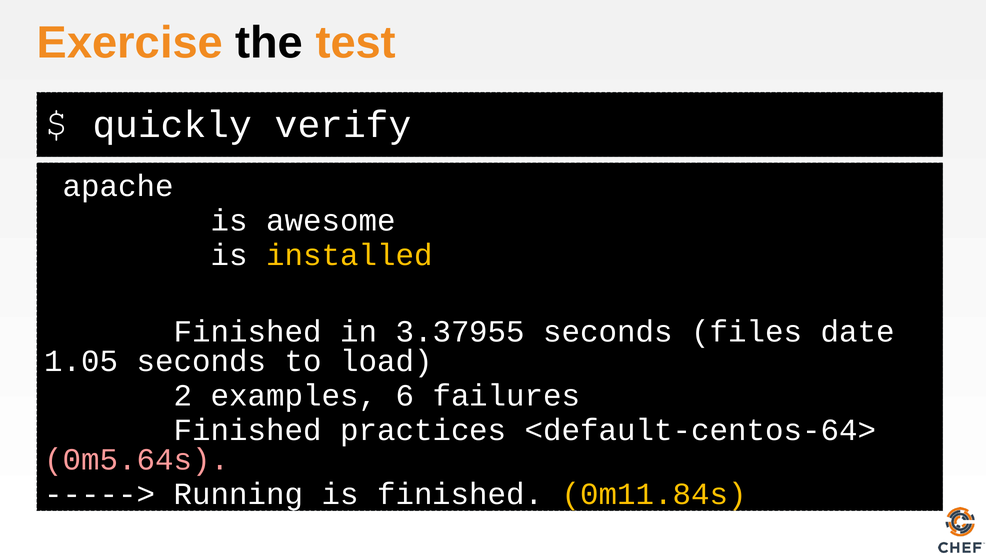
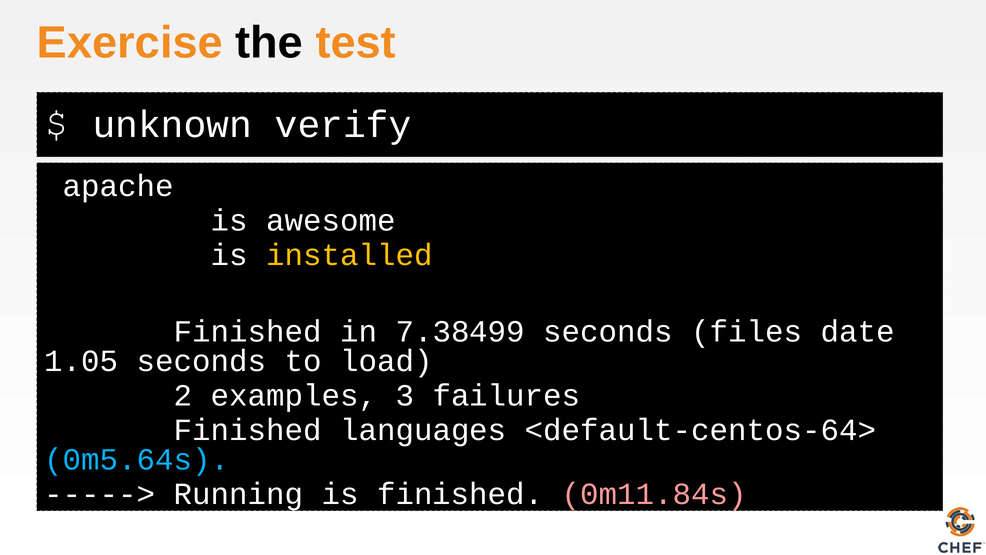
quickly: quickly -> unknown
3.37955: 3.37955 -> 7.38499
6: 6 -> 3
practices: practices -> languages
0m5.64s colour: pink -> light blue
0m11.84s colour: yellow -> pink
